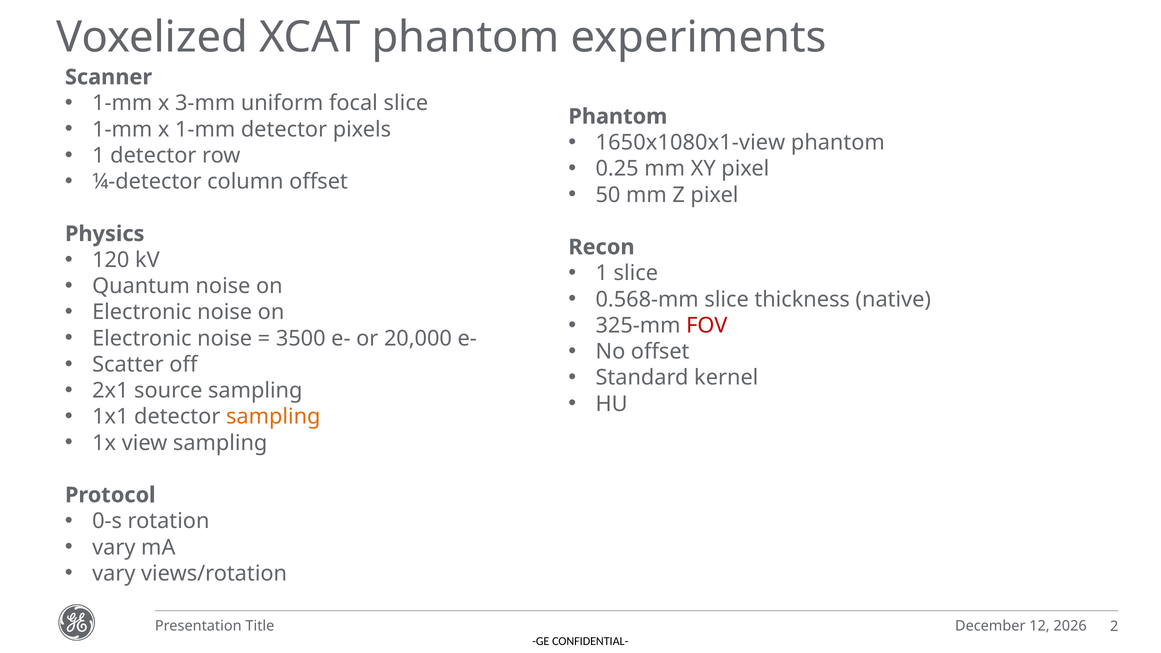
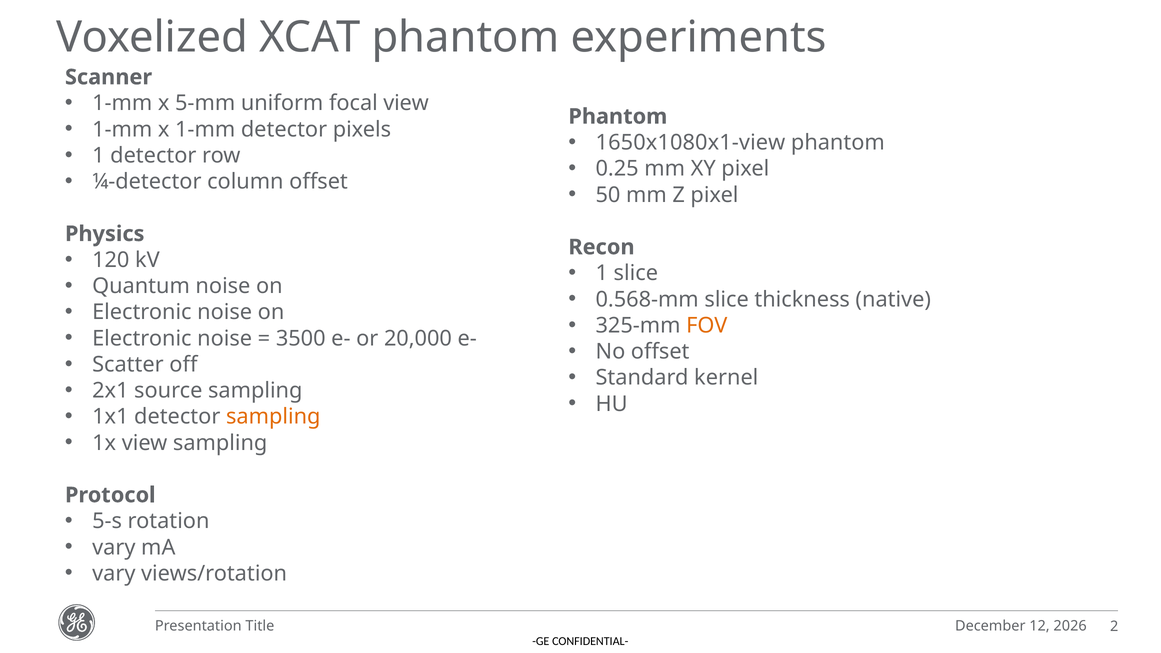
3-mm: 3-mm -> 5-mm
focal slice: slice -> view
FOV colour: red -> orange
0-s: 0-s -> 5-s
